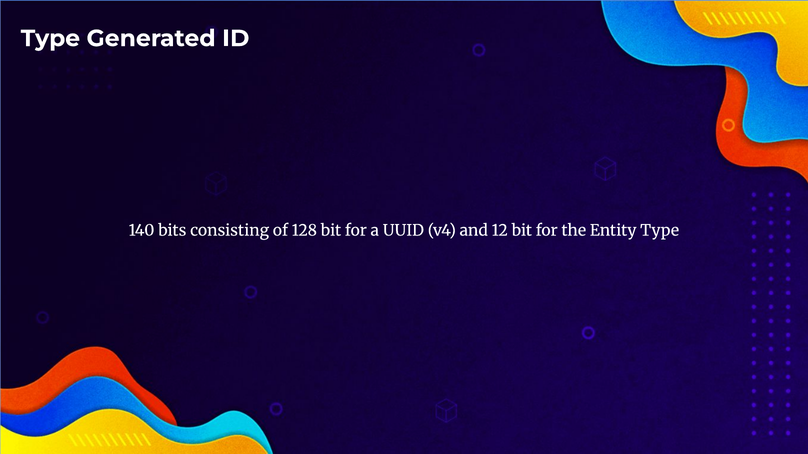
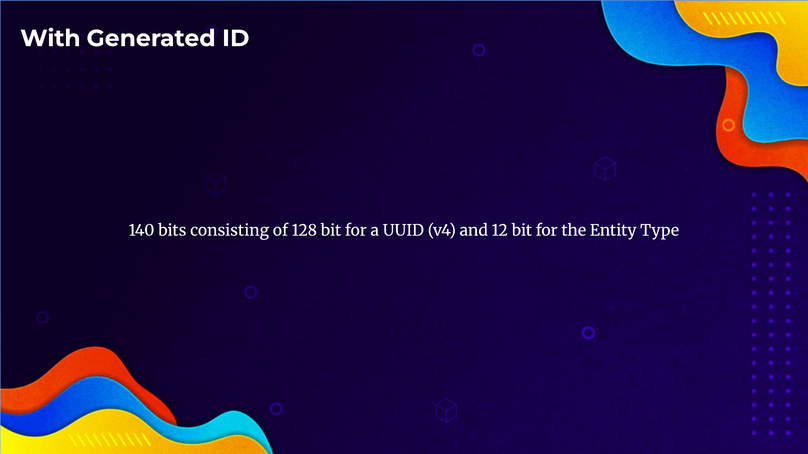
Type at (50, 38): Type -> With
